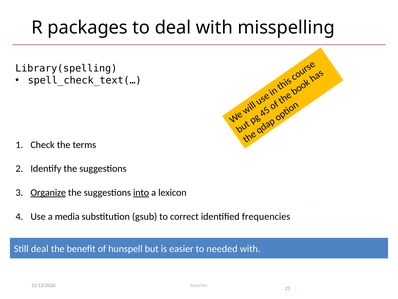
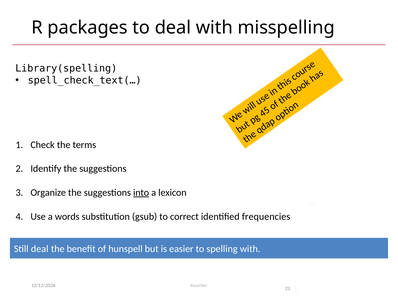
Organize underline: present -> none
media: media -> words
needed: needed -> spelling
